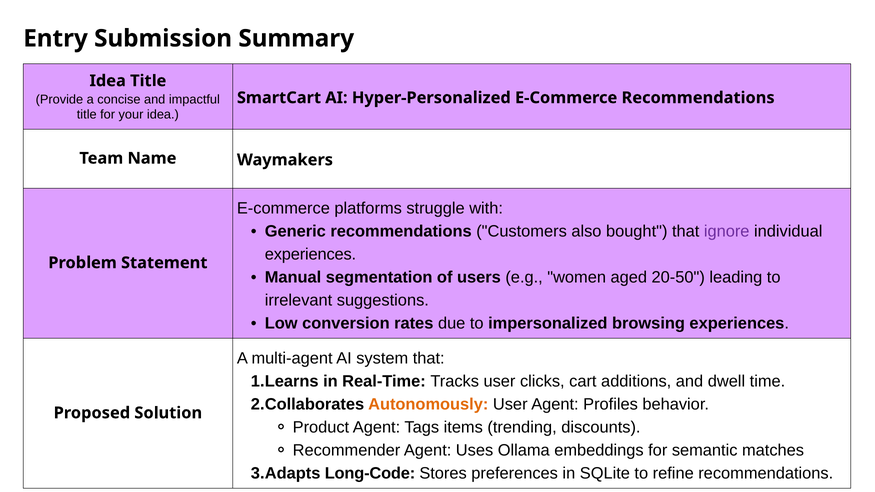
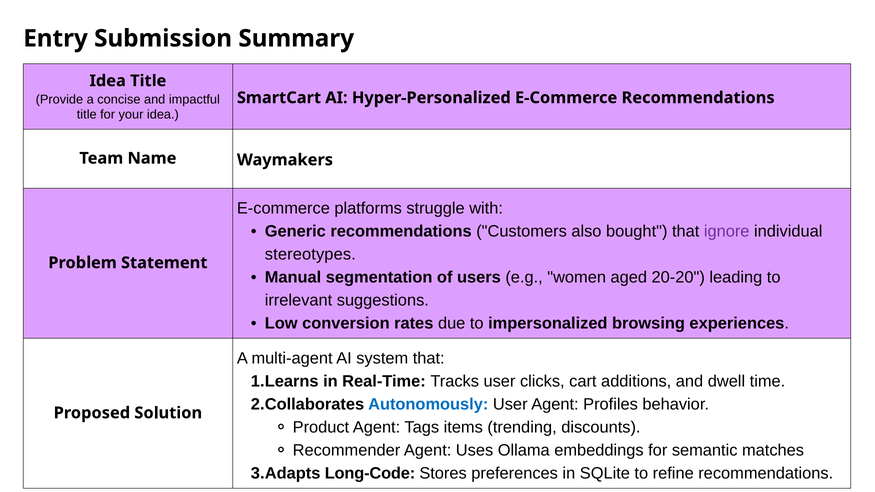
experiences at (310, 254): experiences -> stereotypes
20-50: 20-50 -> 20-20
Autonomously colour: orange -> blue
